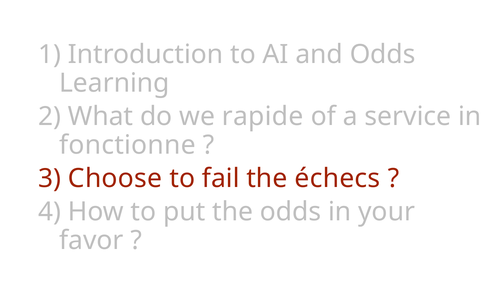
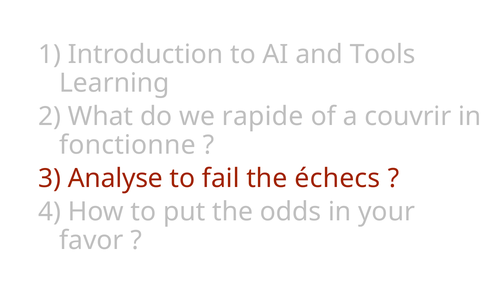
and Odds: Odds -> Tools
service: service -> couvrir
Choose: Choose -> Analyse
